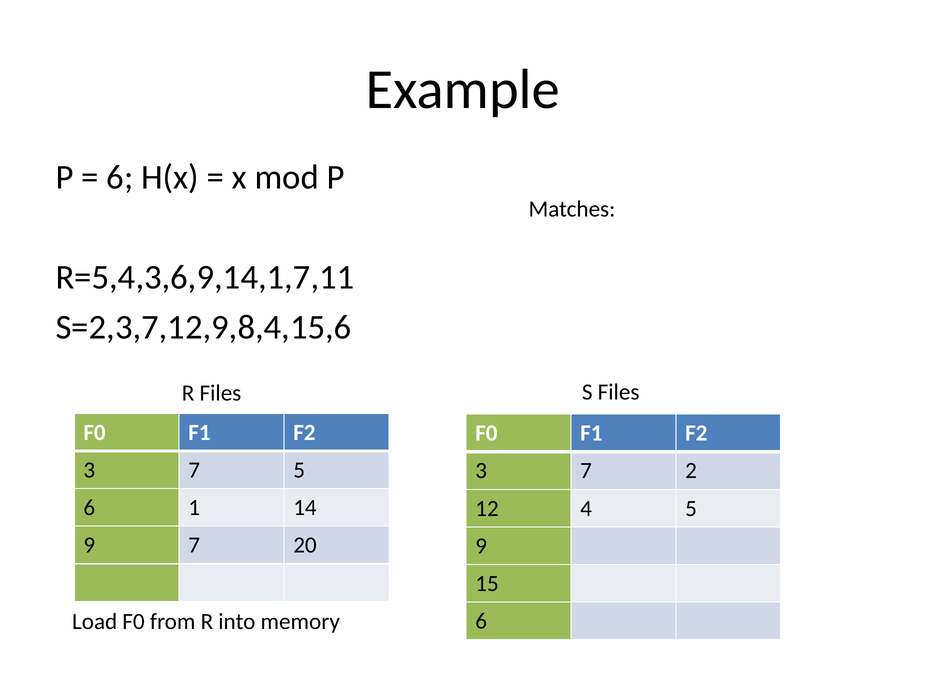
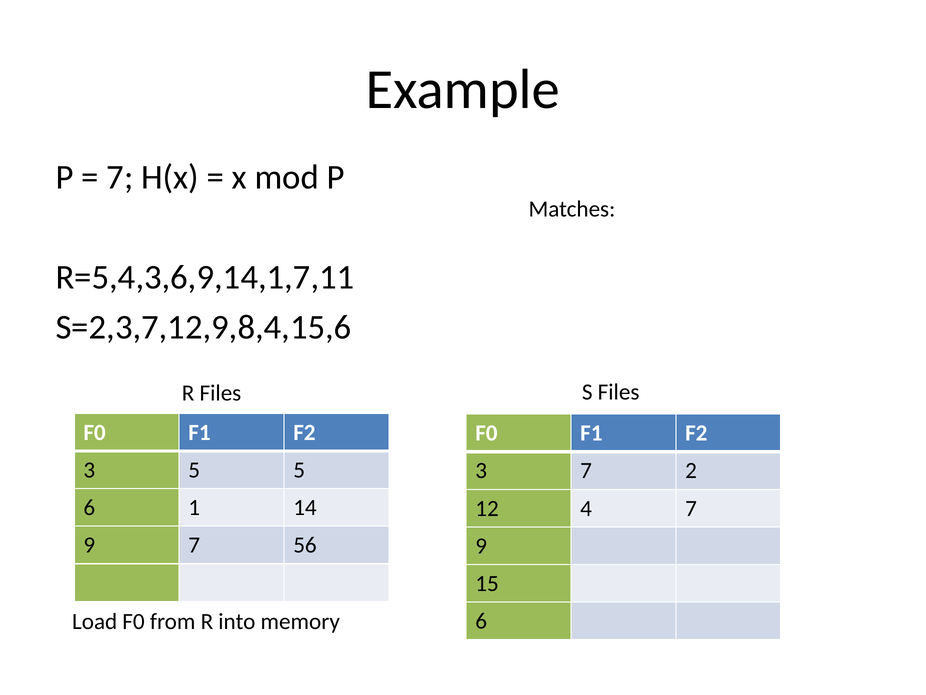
6 at (120, 177): 6 -> 7
7 at (194, 470): 7 -> 5
4 5: 5 -> 7
20: 20 -> 56
